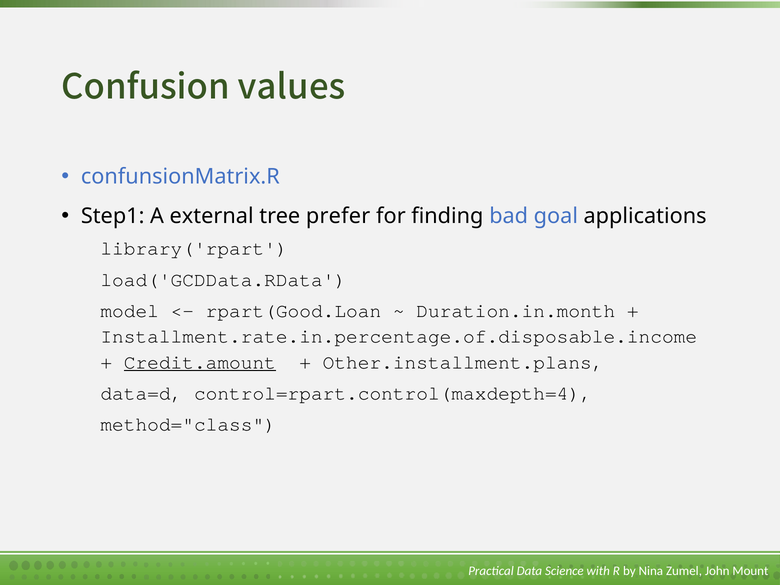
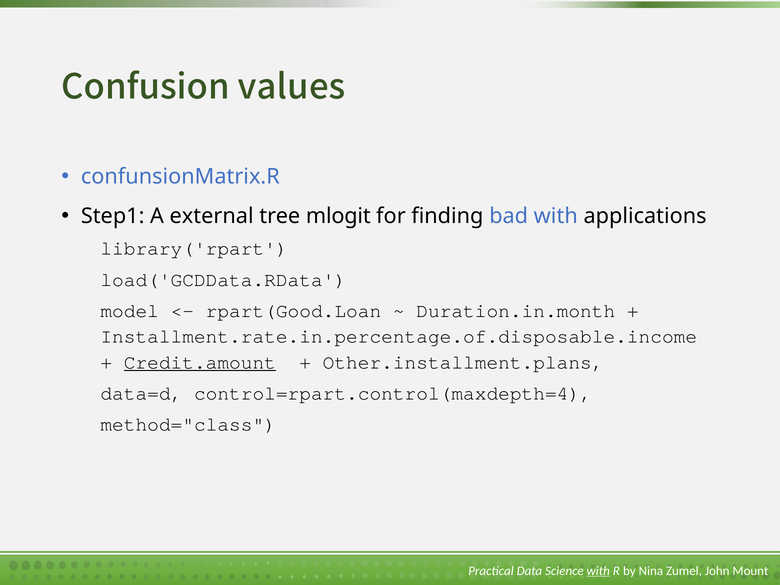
prefer: prefer -> mlogit
bad goal: goal -> with
with at (598, 571) underline: none -> present
